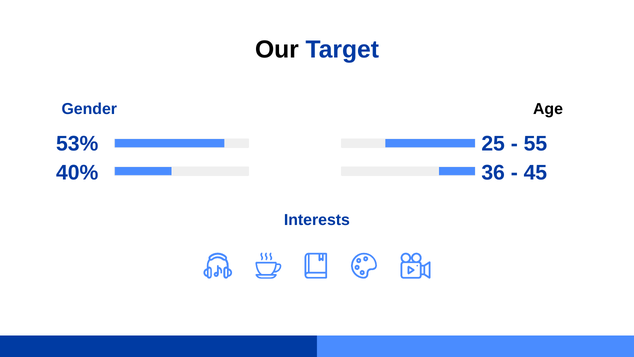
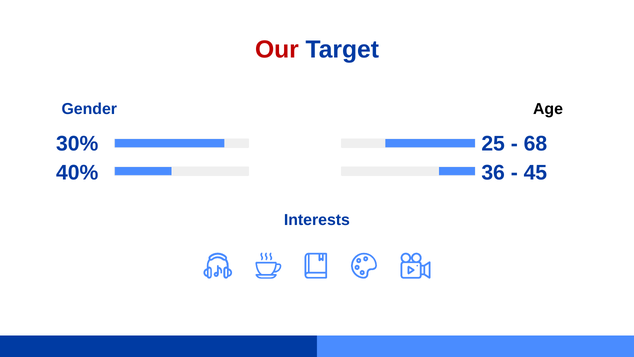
Our colour: black -> red
53%: 53% -> 30%
55: 55 -> 68
